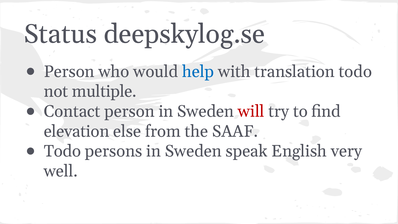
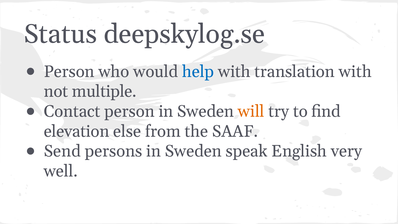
translation todo: todo -> with
will colour: red -> orange
Todo at (62, 151): Todo -> Send
